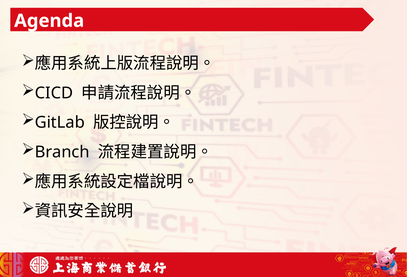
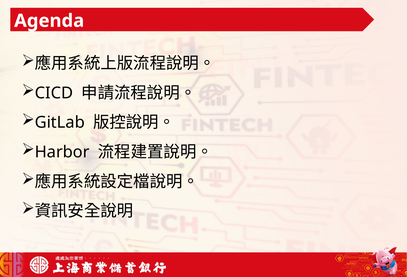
Branch: Branch -> Harbor
